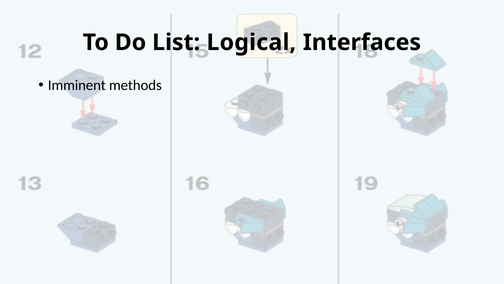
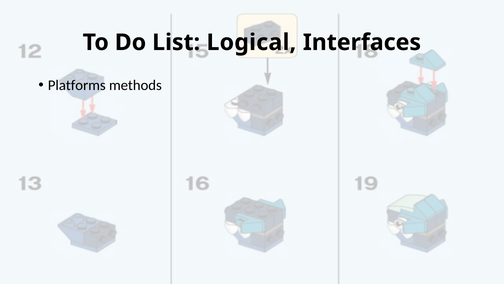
Imminent: Imminent -> Platforms
